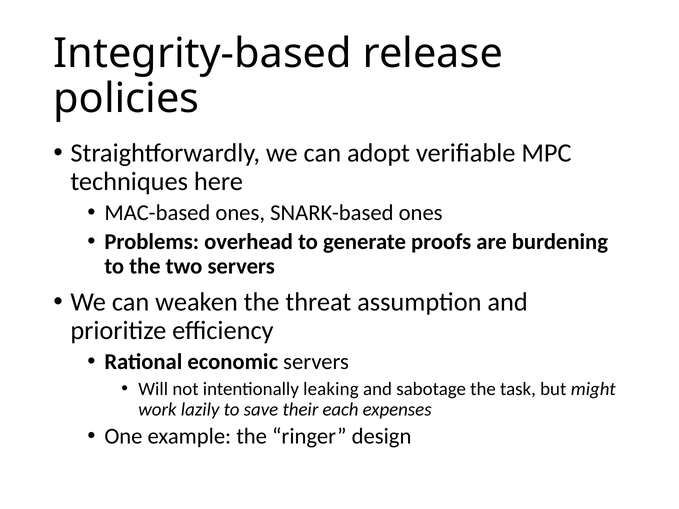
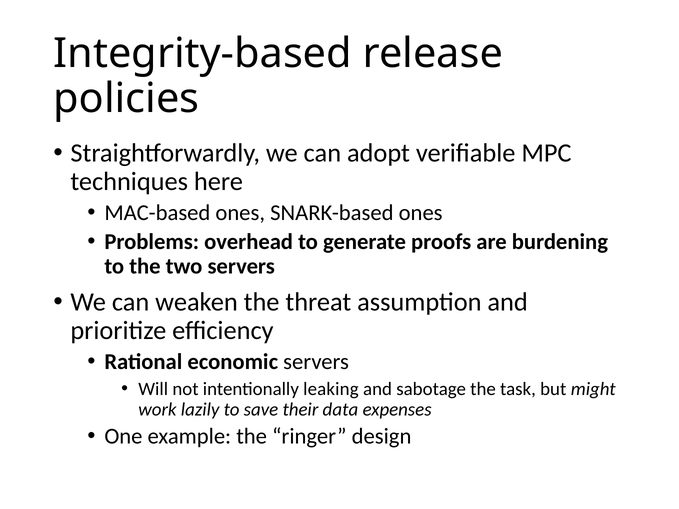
each: each -> data
